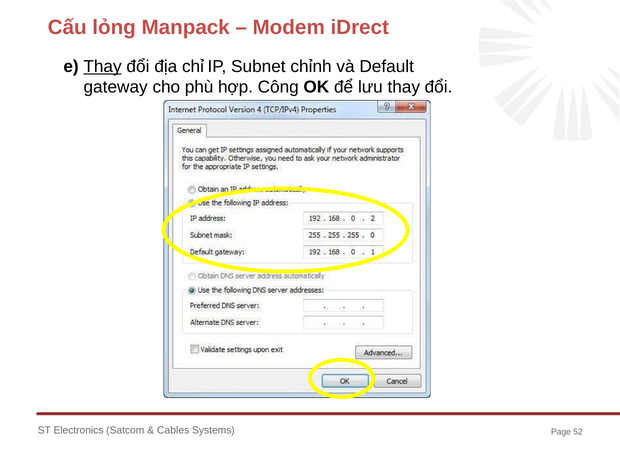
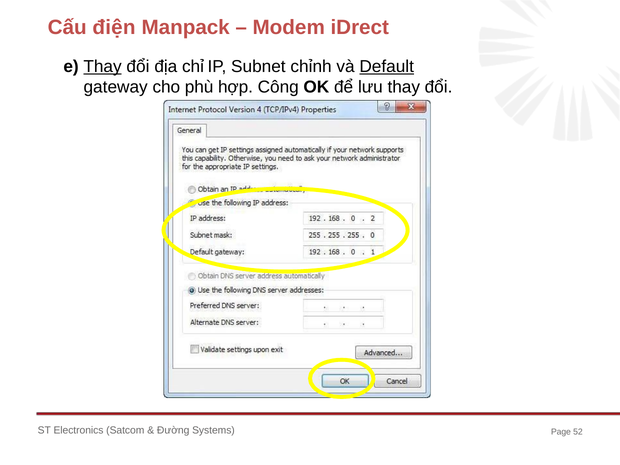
lỏng: lỏng -> điện
Default underline: none -> present
Cables: Cables -> Đường
